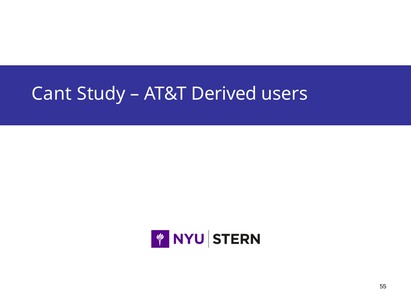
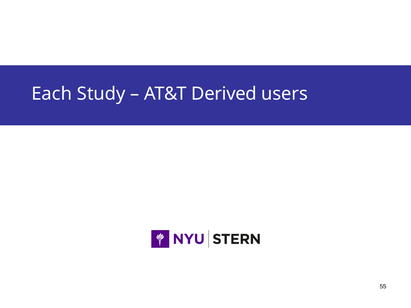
Cant: Cant -> Each
